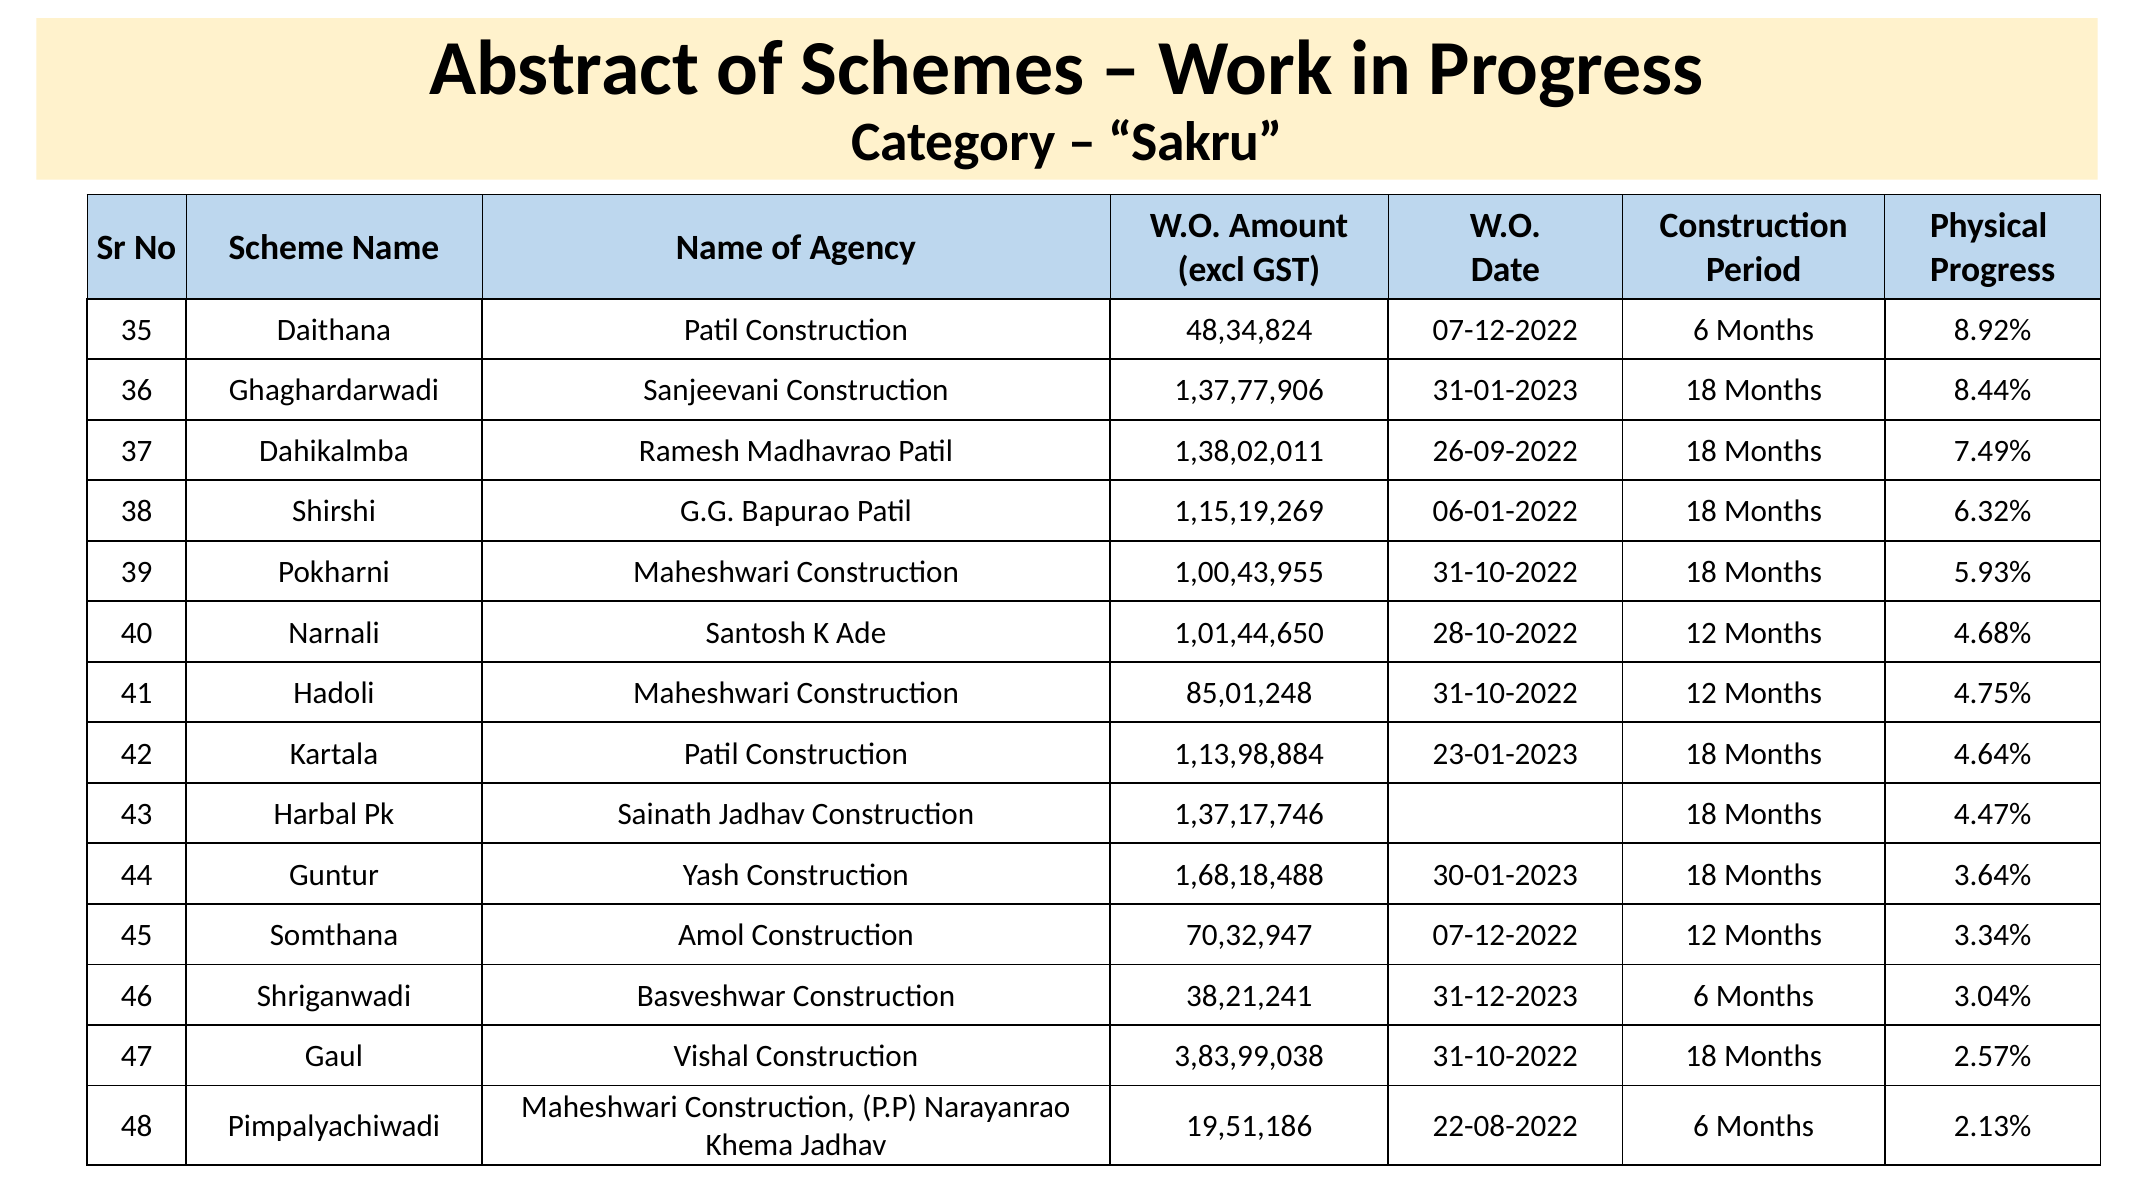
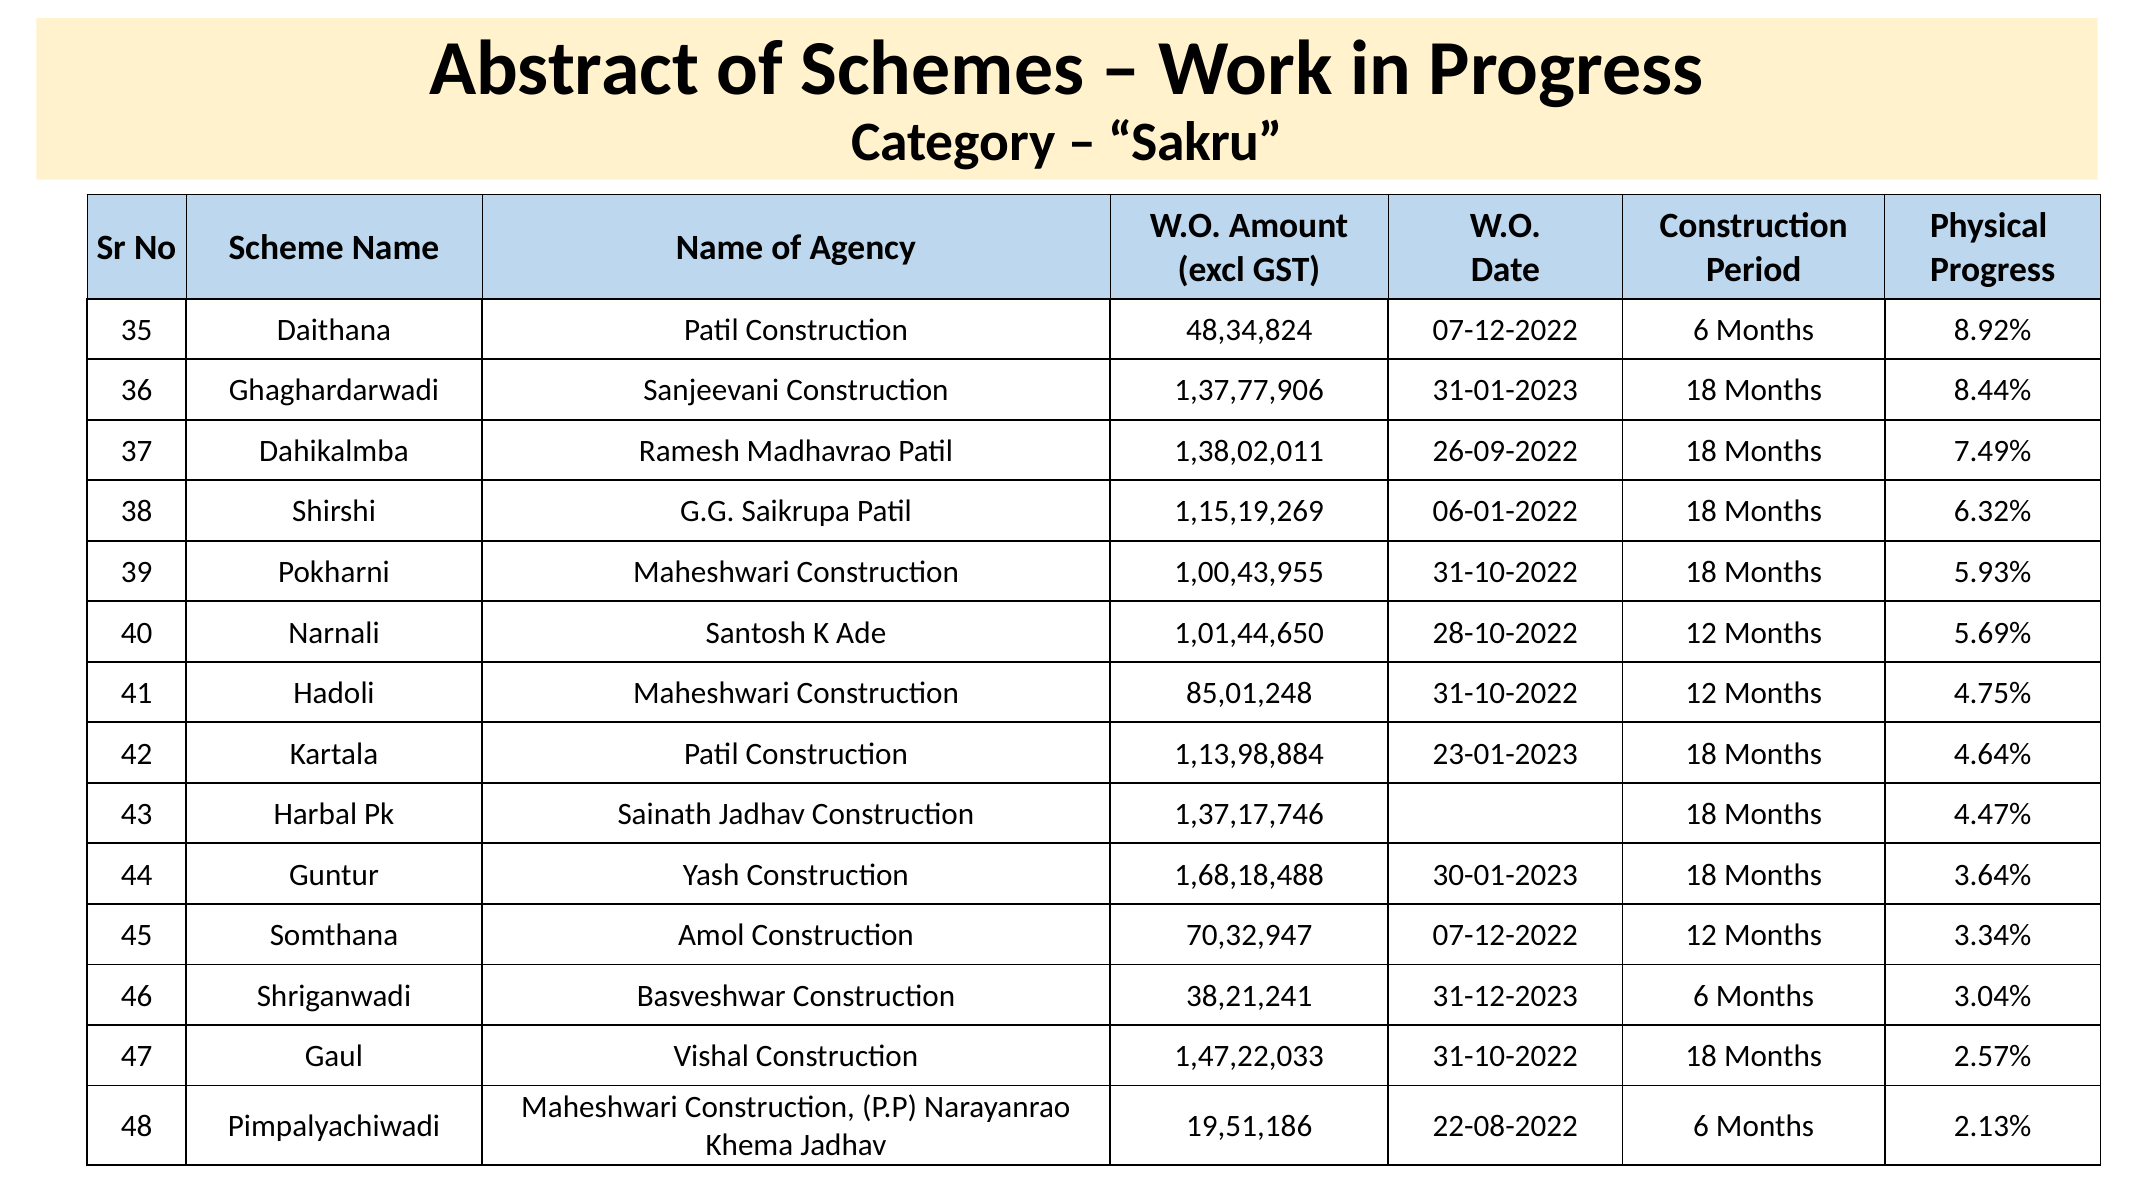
Bapurao: Bapurao -> Saikrupa
4.68%: 4.68% -> 5.69%
3,83,99,038: 3,83,99,038 -> 1,47,22,033
